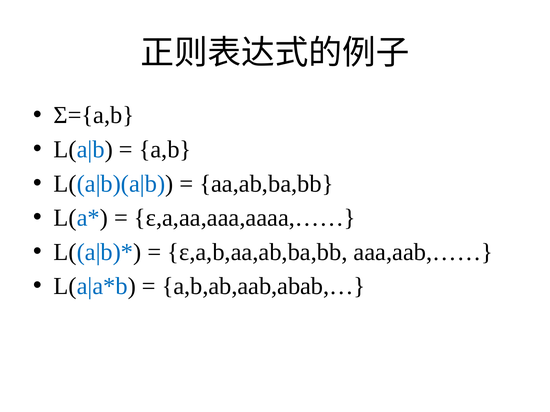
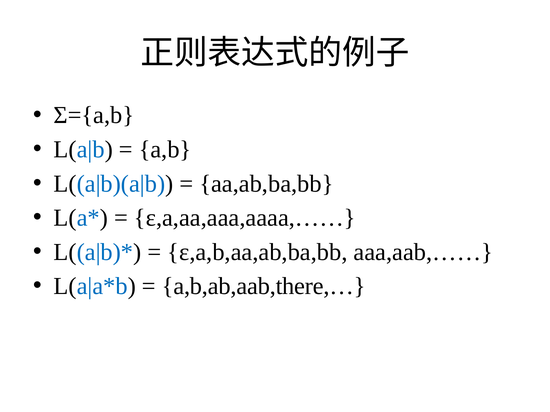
a,b,ab,aab,abab,…: a,b,ab,aab,abab,… -> a,b,ab,aab,there,…
